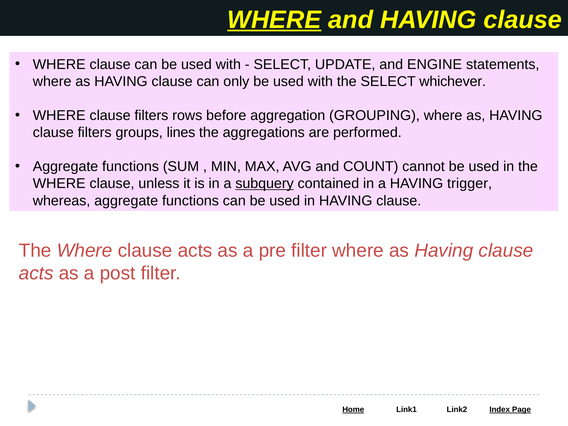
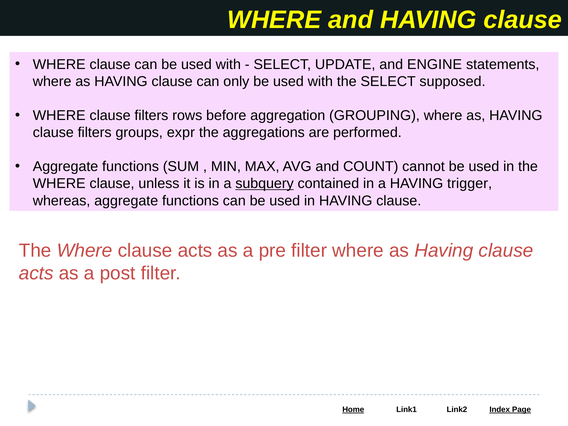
WHERE at (274, 20) underline: present -> none
whichever: whichever -> supposed
lines: lines -> expr
